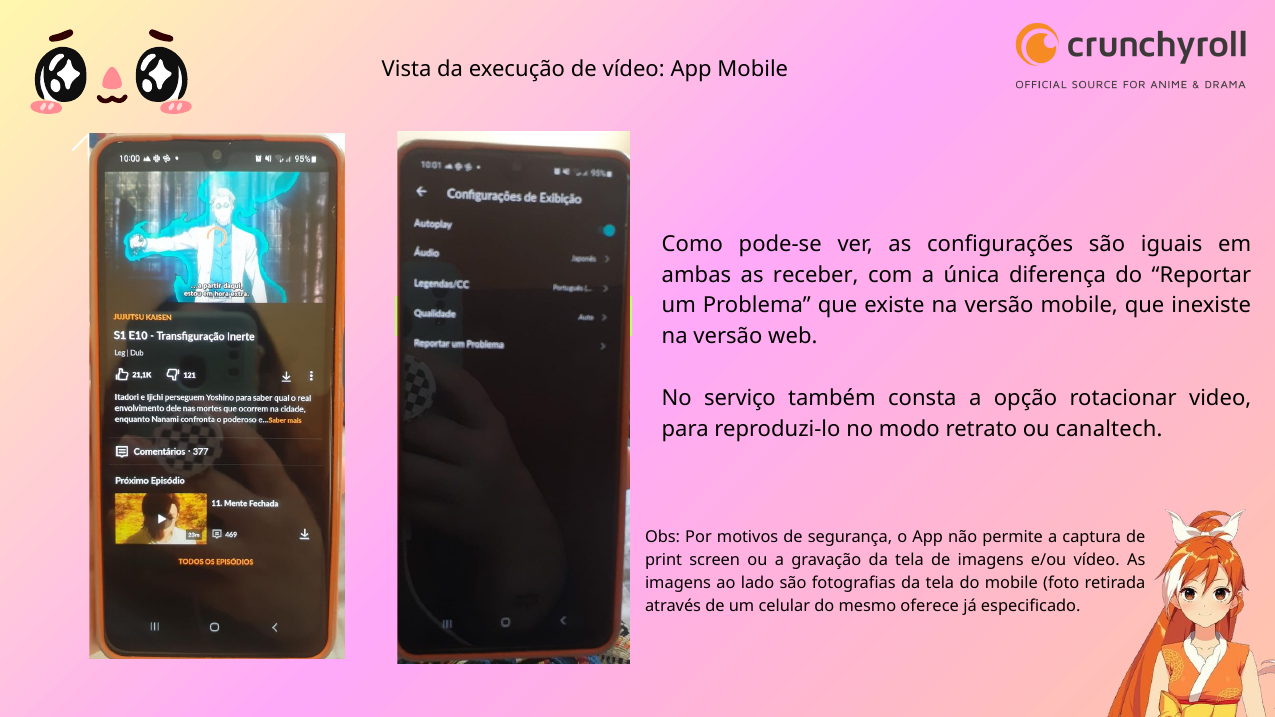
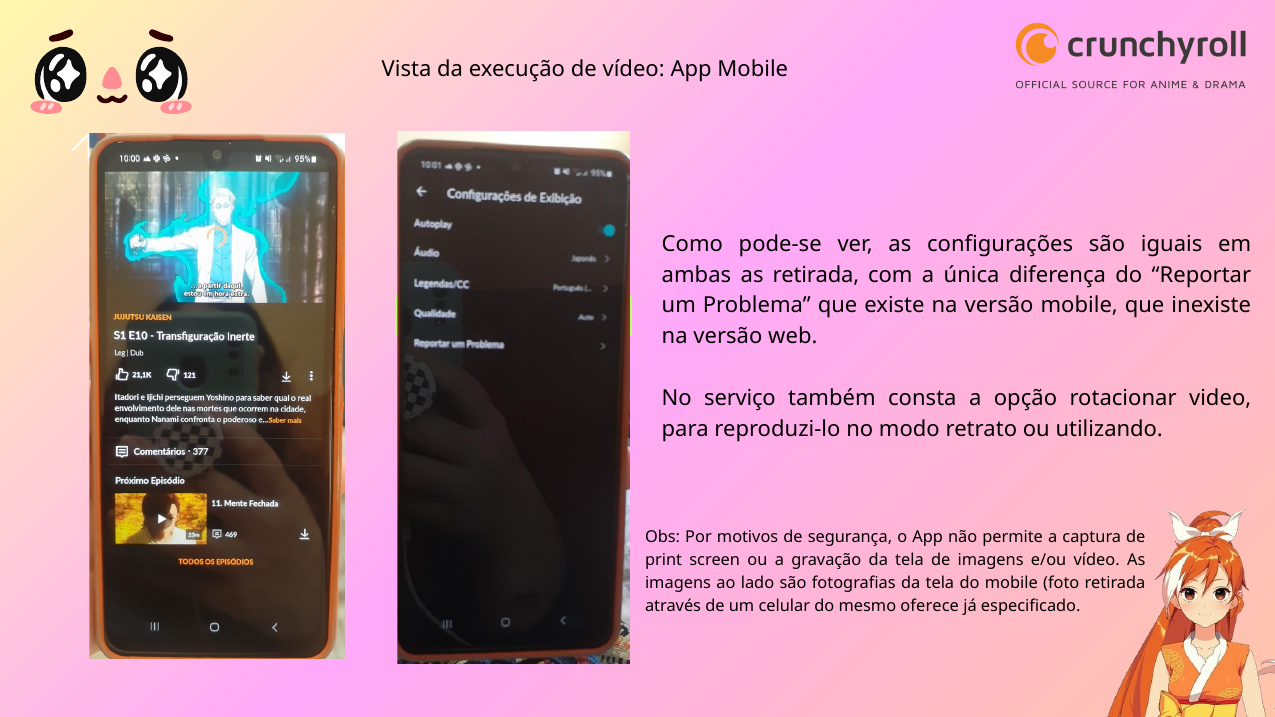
as receber: receber -> retirada
canaltech: canaltech -> utilizando
